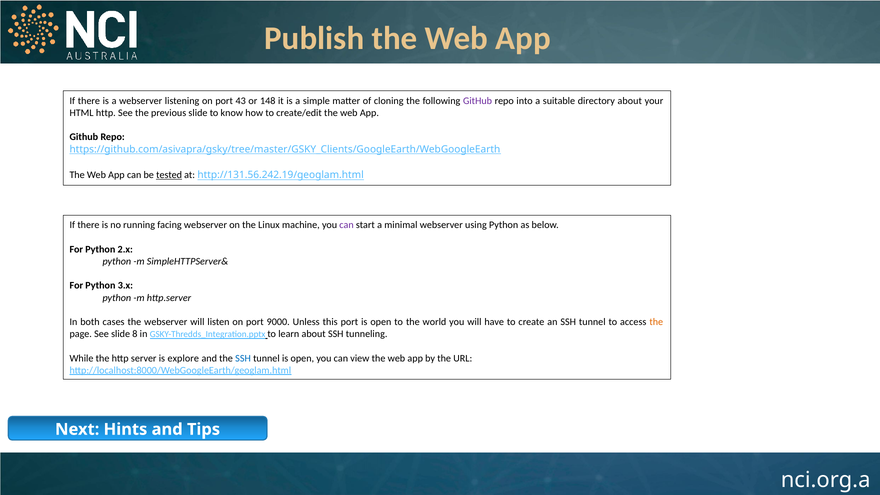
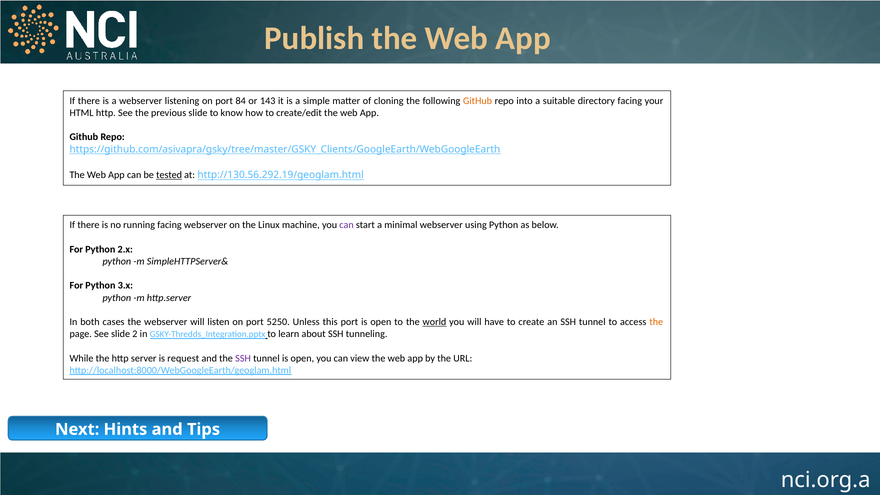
43: 43 -> 84
148: 148 -> 143
GitHub at (478, 101) colour: purple -> orange
directory about: about -> facing
http://131.56.242.19/geoglam.html: http://131.56.242.19/geoglam.html -> http://130.56.292.19/geoglam.html
9000: 9000 -> 5250
world underline: none -> present
8: 8 -> 2
explore: explore -> request
SSH at (243, 358) colour: blue -> purple
